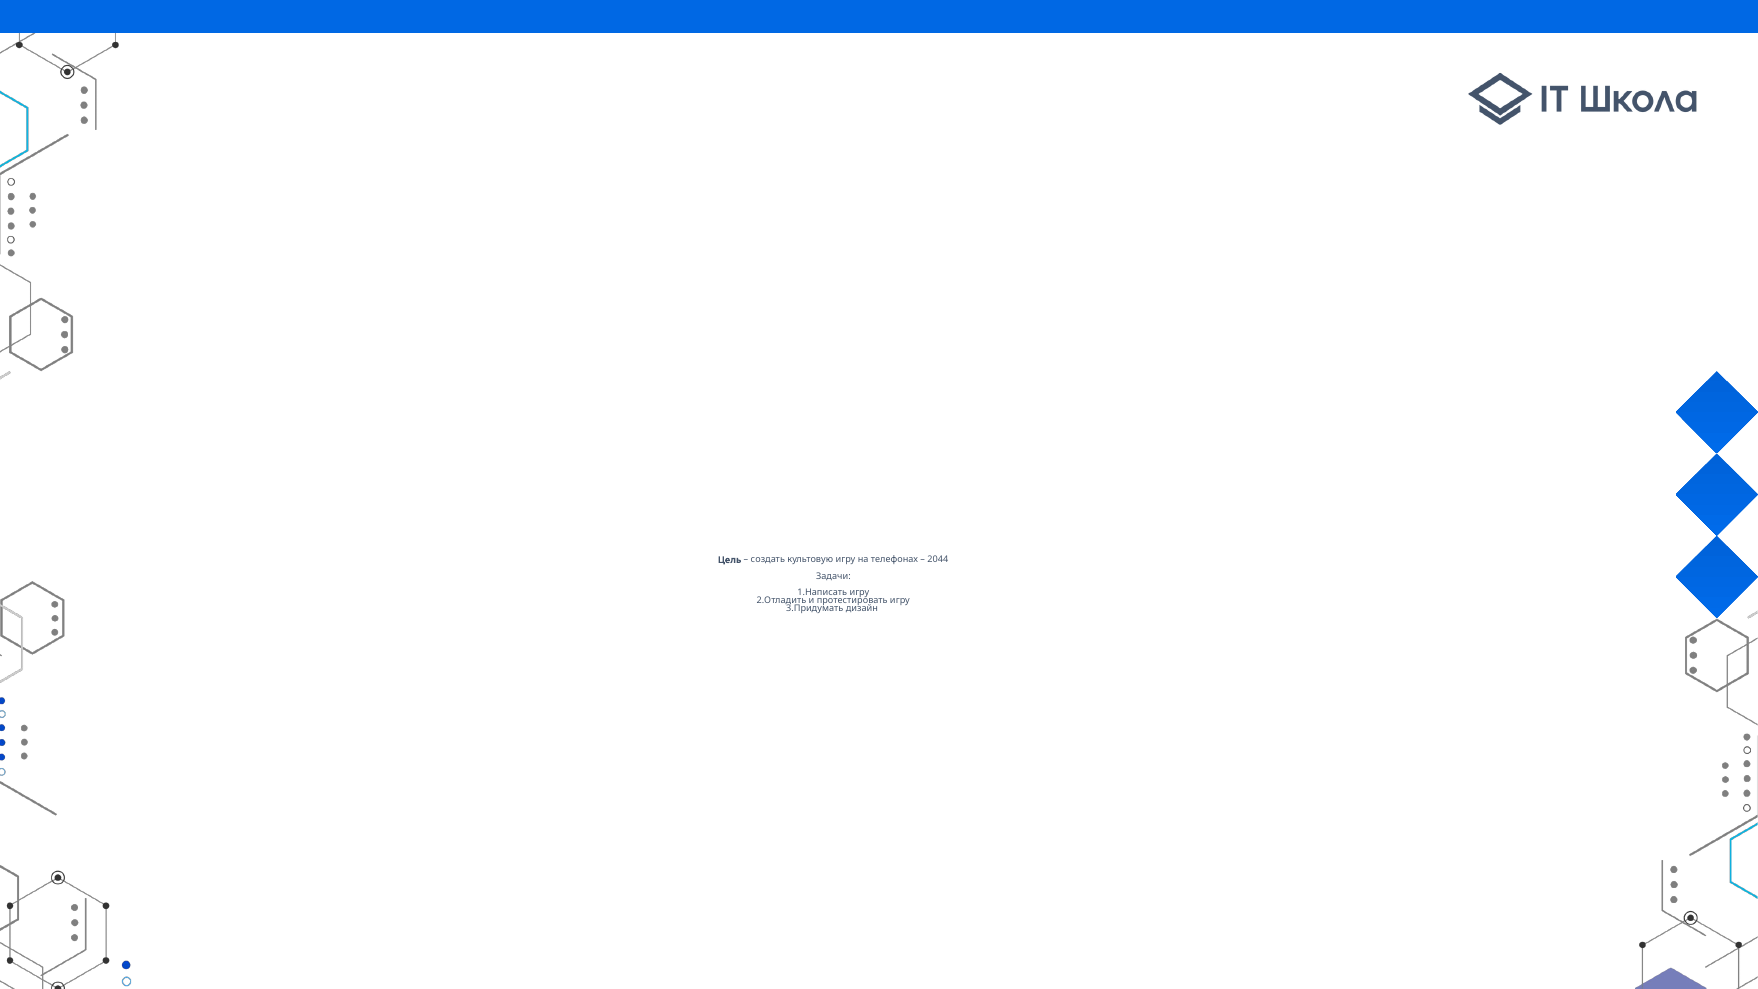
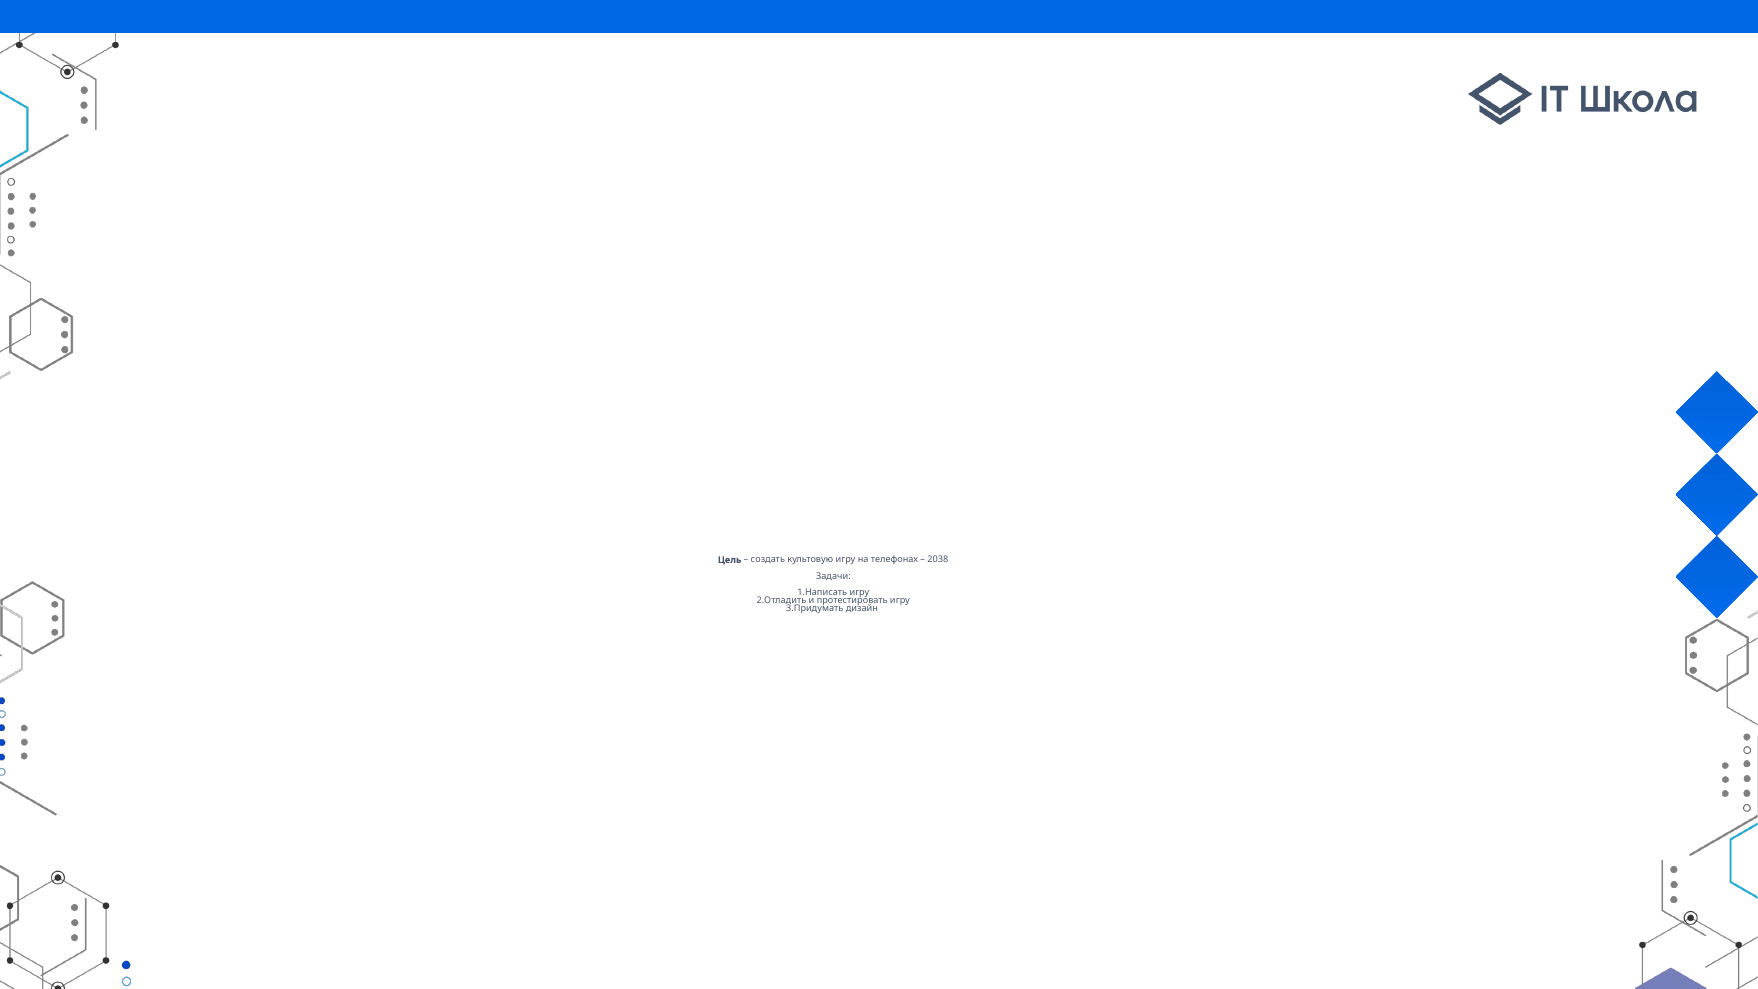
2044: 2044 -> 2038
